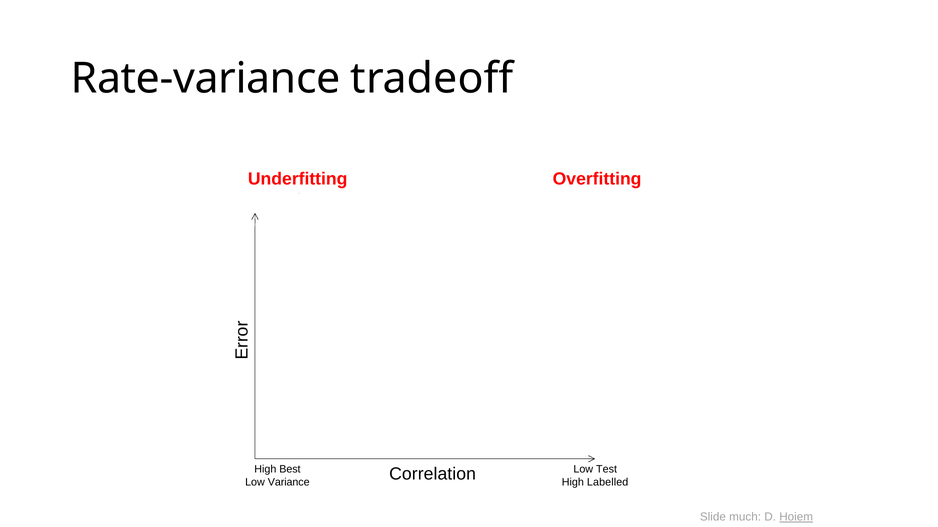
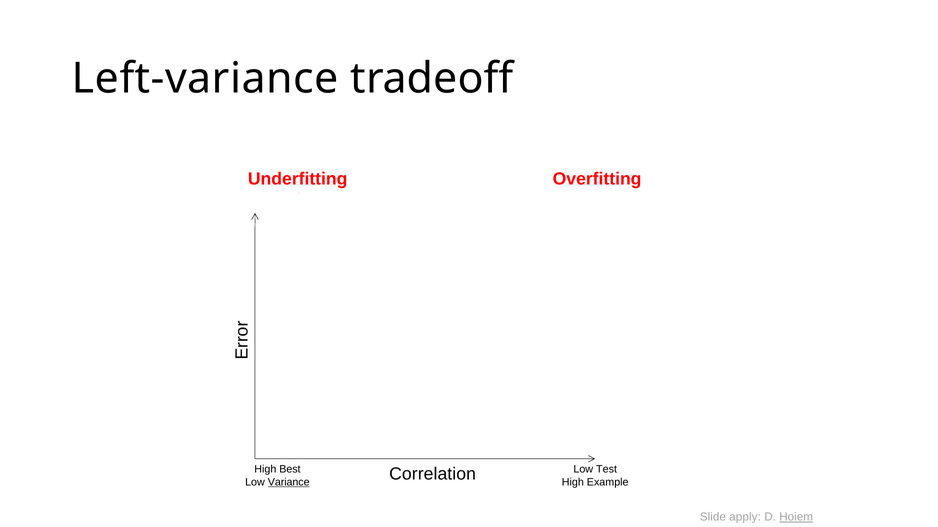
Rate-variance: Rate-variance -> Left-variance
Variance underline: none -> present
Labelled: Labelled -> Example
much: much -> apply
